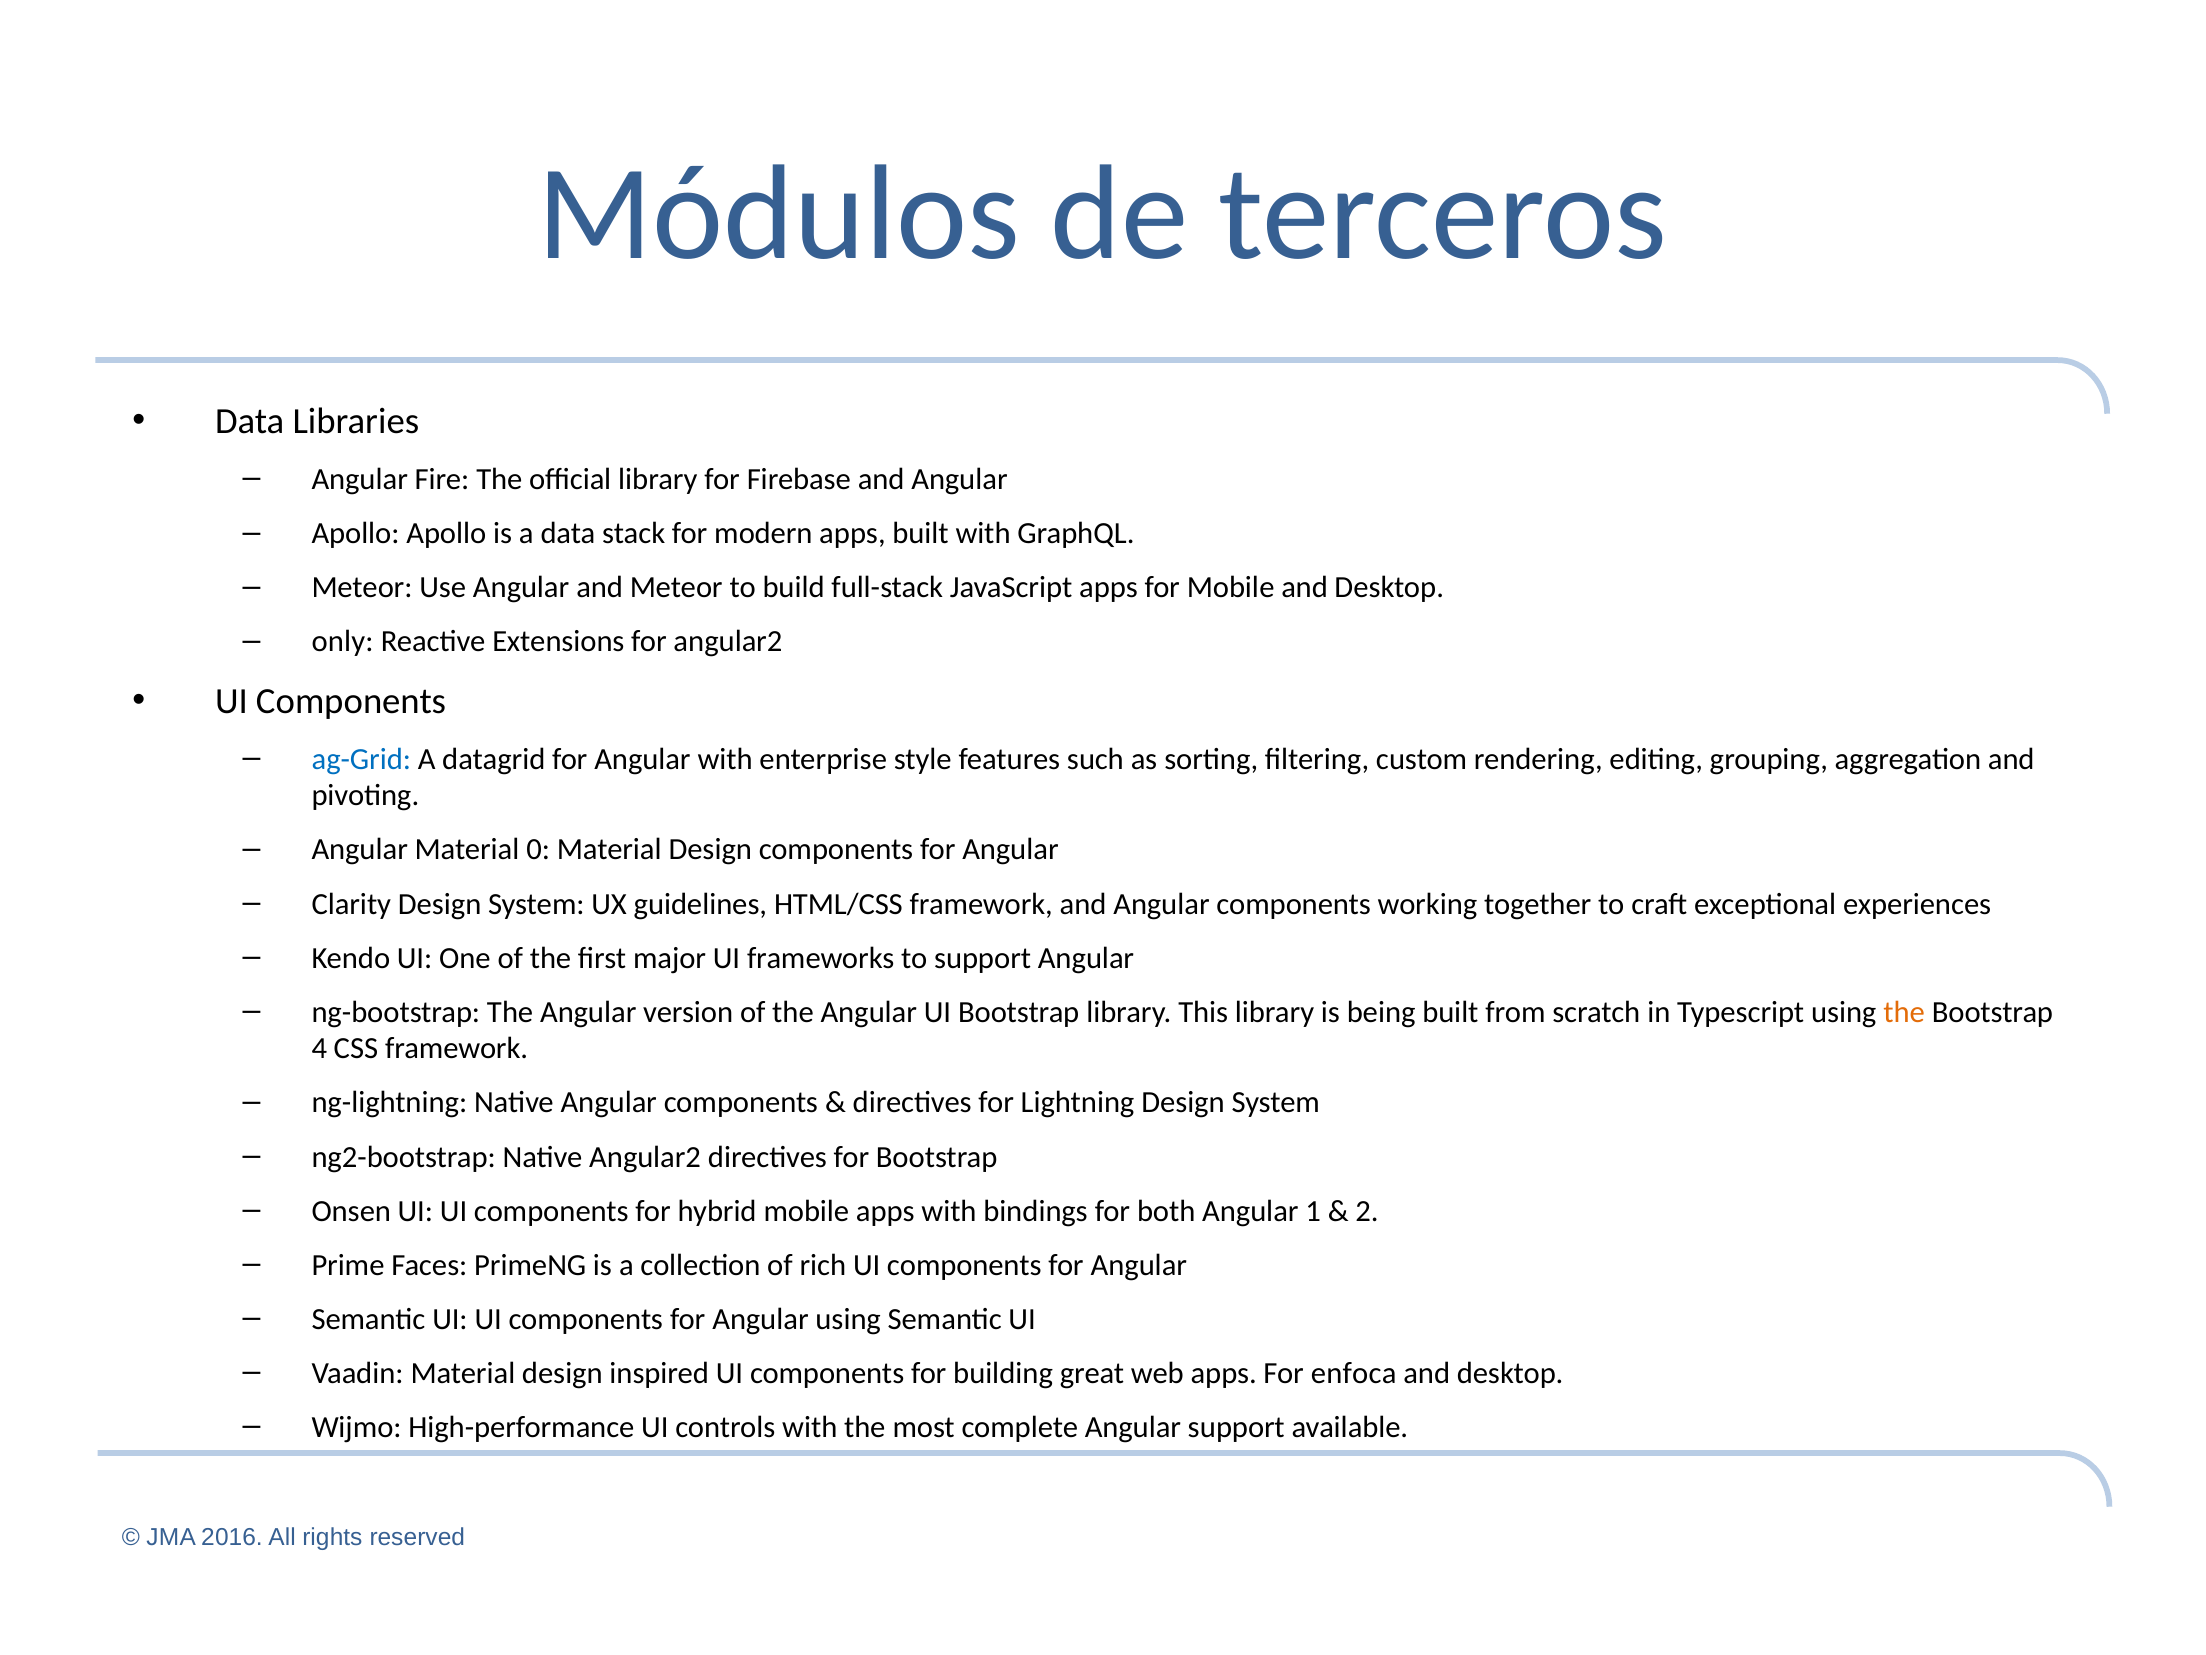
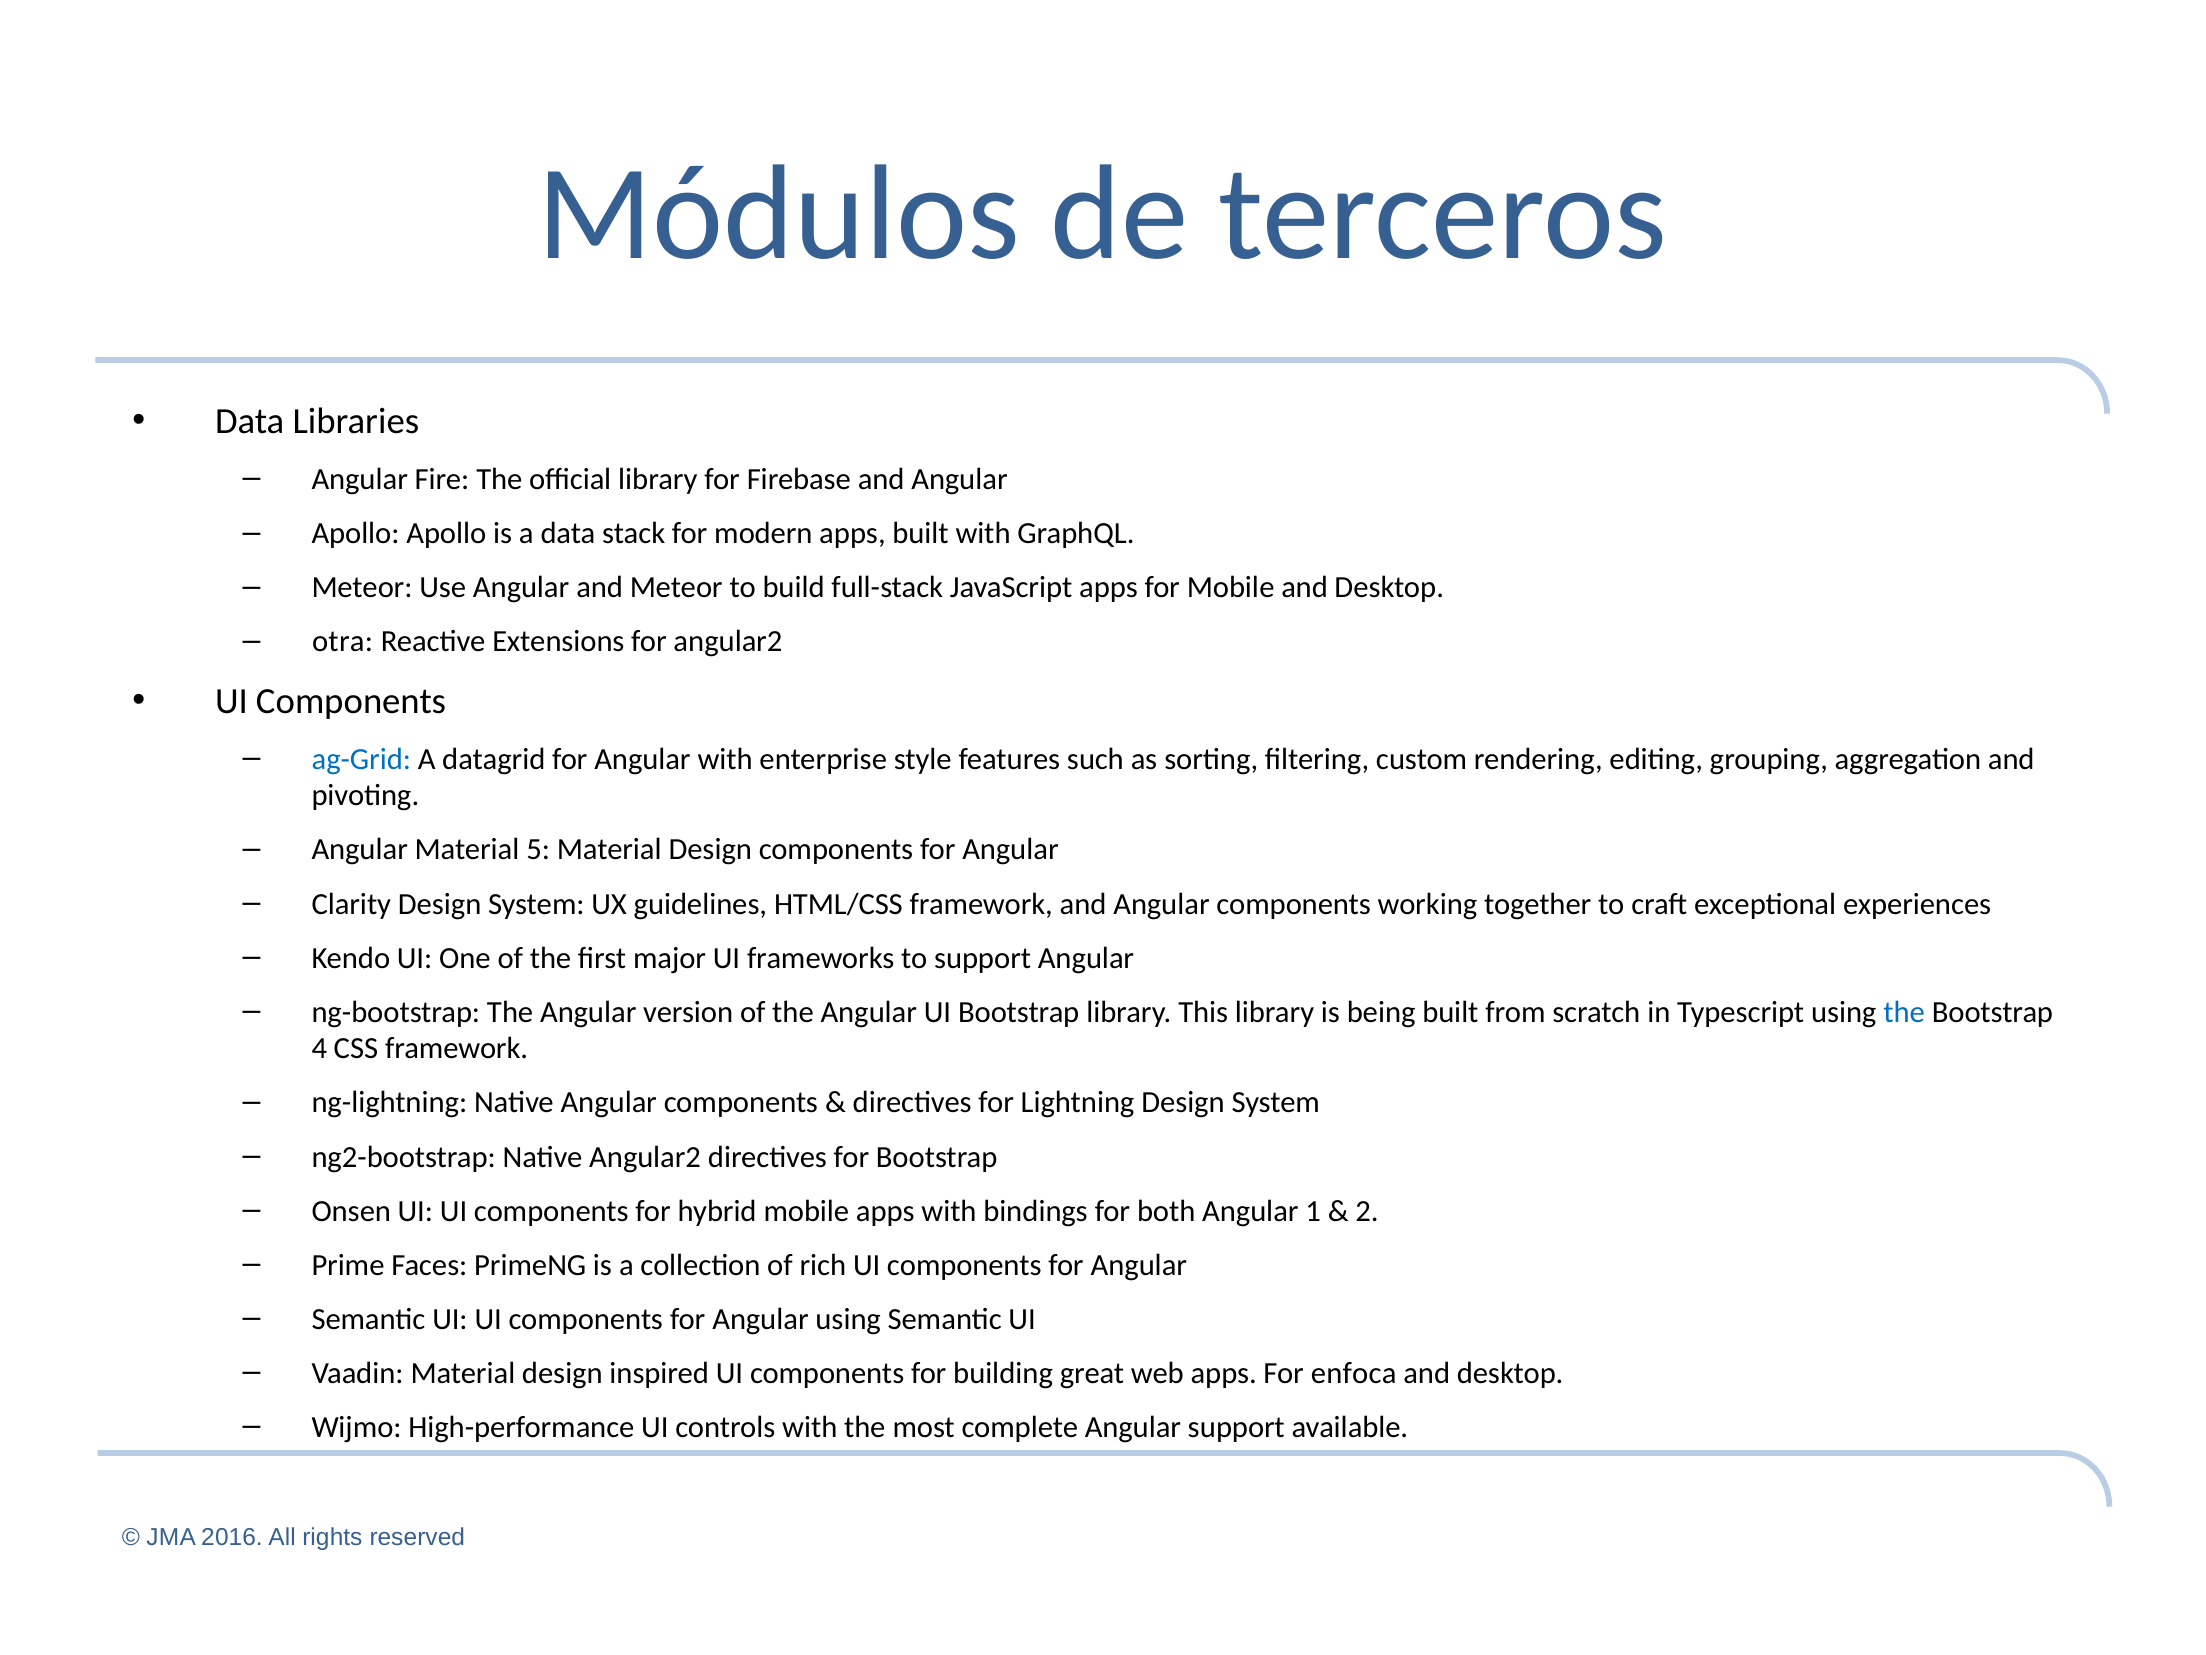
only: only -> otra
0: 0 -> 5
the at (1904, 1012) colour: orange -> blue
